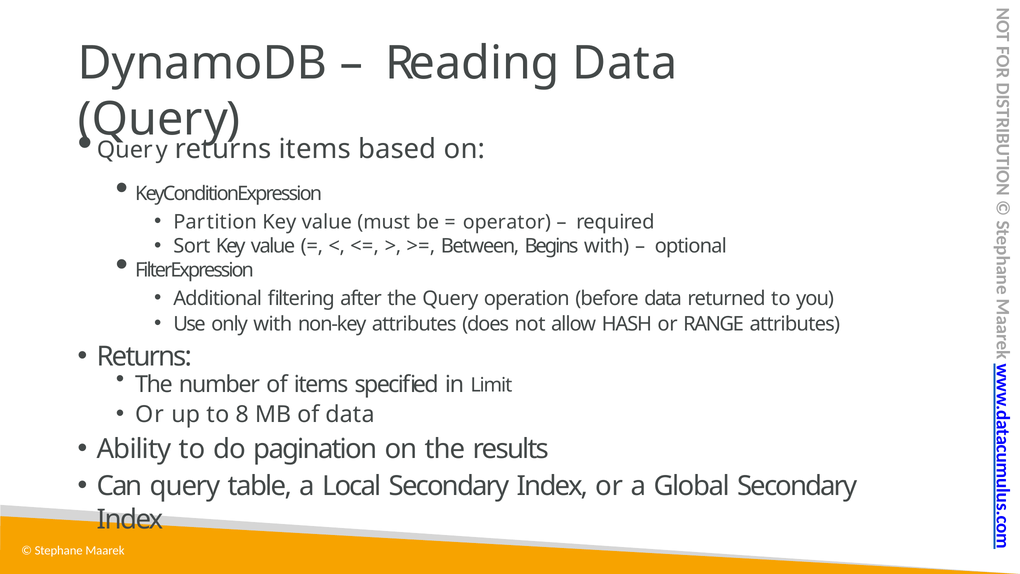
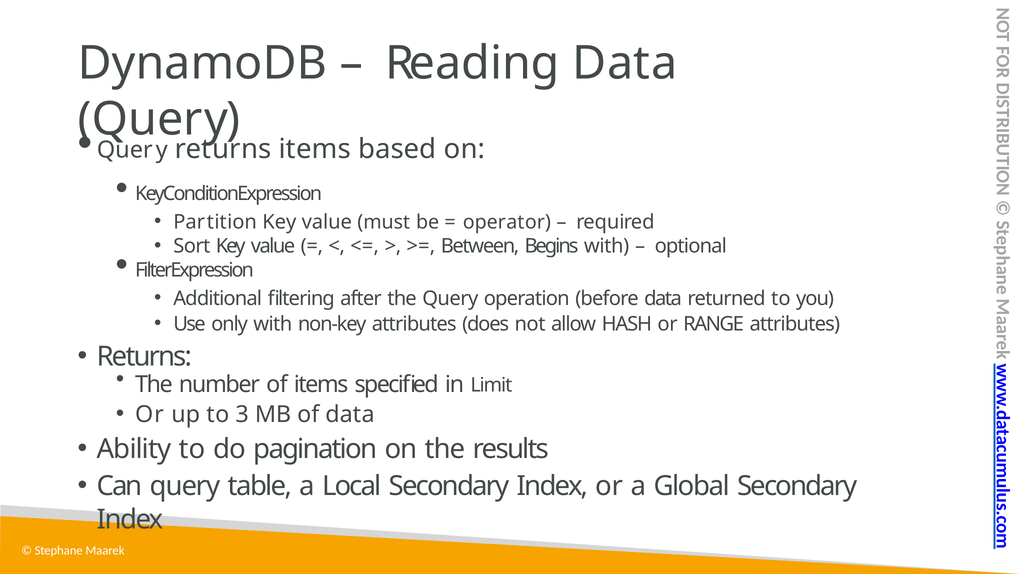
8: 8 -> 3
